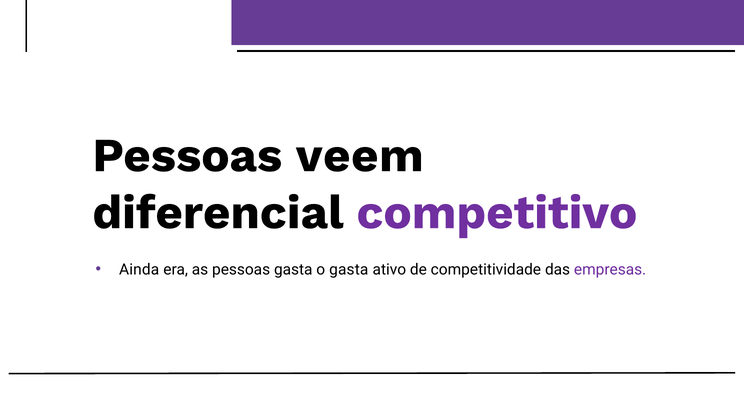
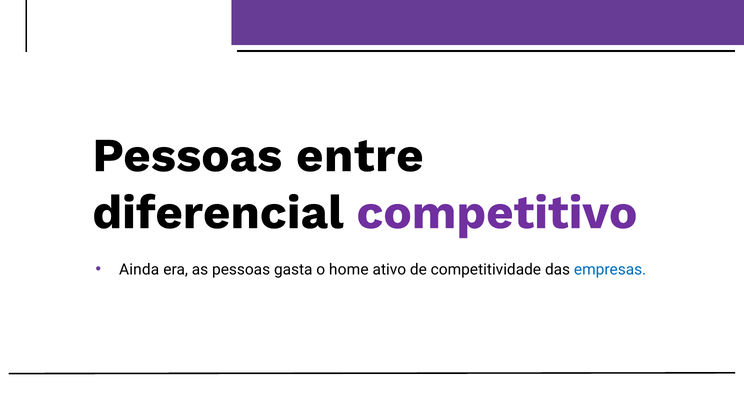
veem: veem -> entre
o gasta: gasta -> home
empresas colour: purple -> blue
